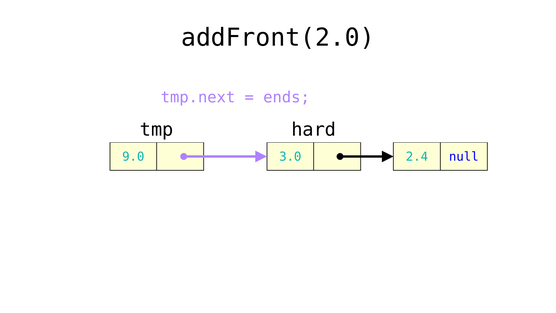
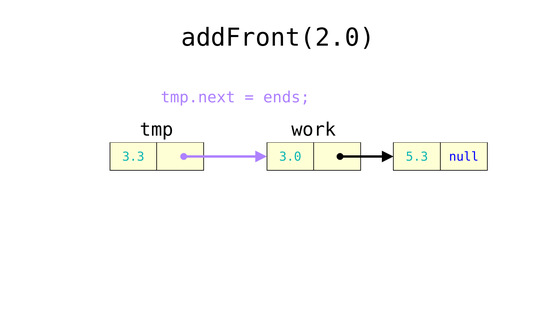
hard: hard -> work
9.0: 9.0 -> 3.3
2.4: 2.4 -> 5.3
